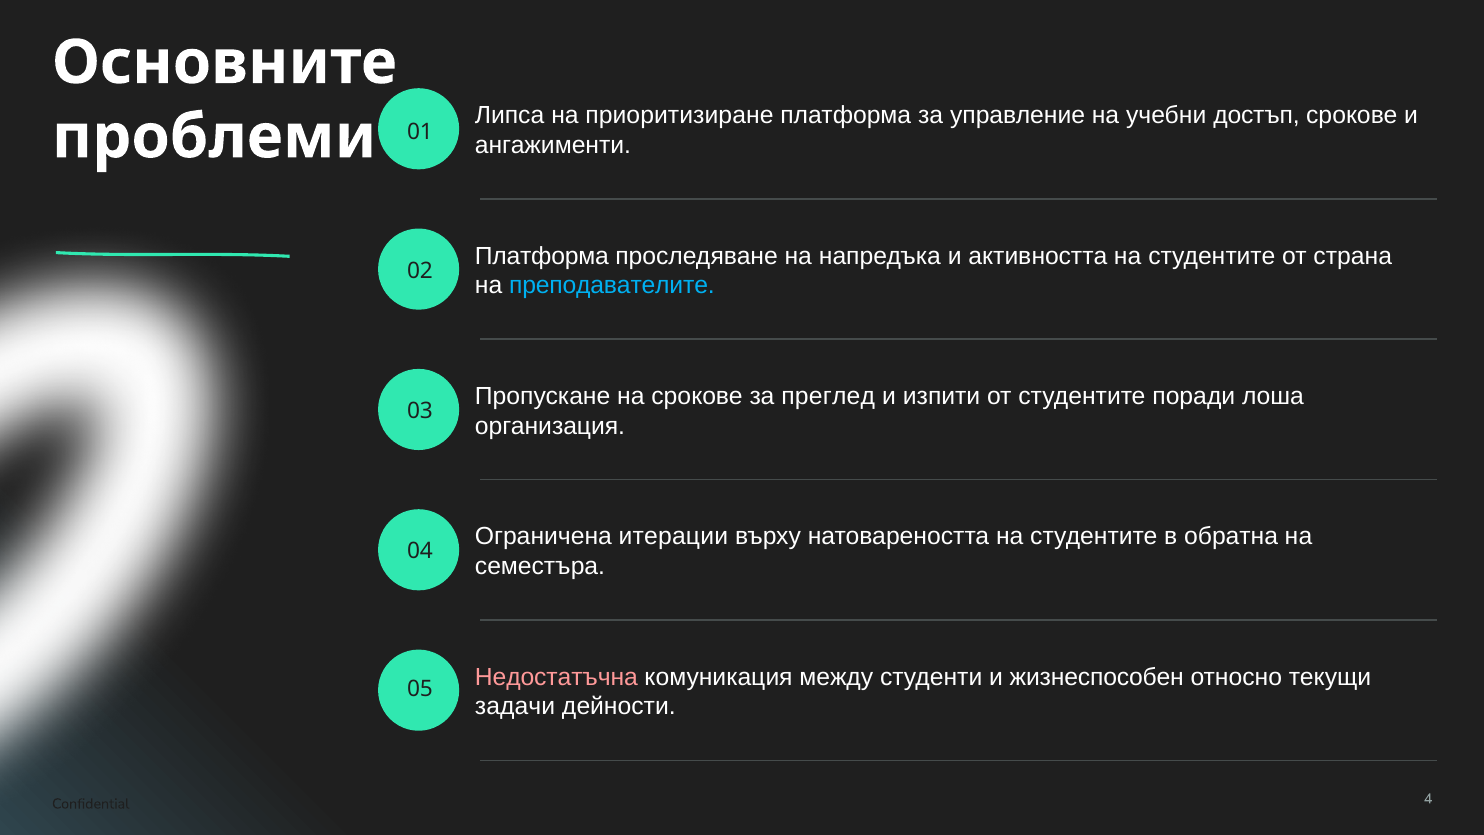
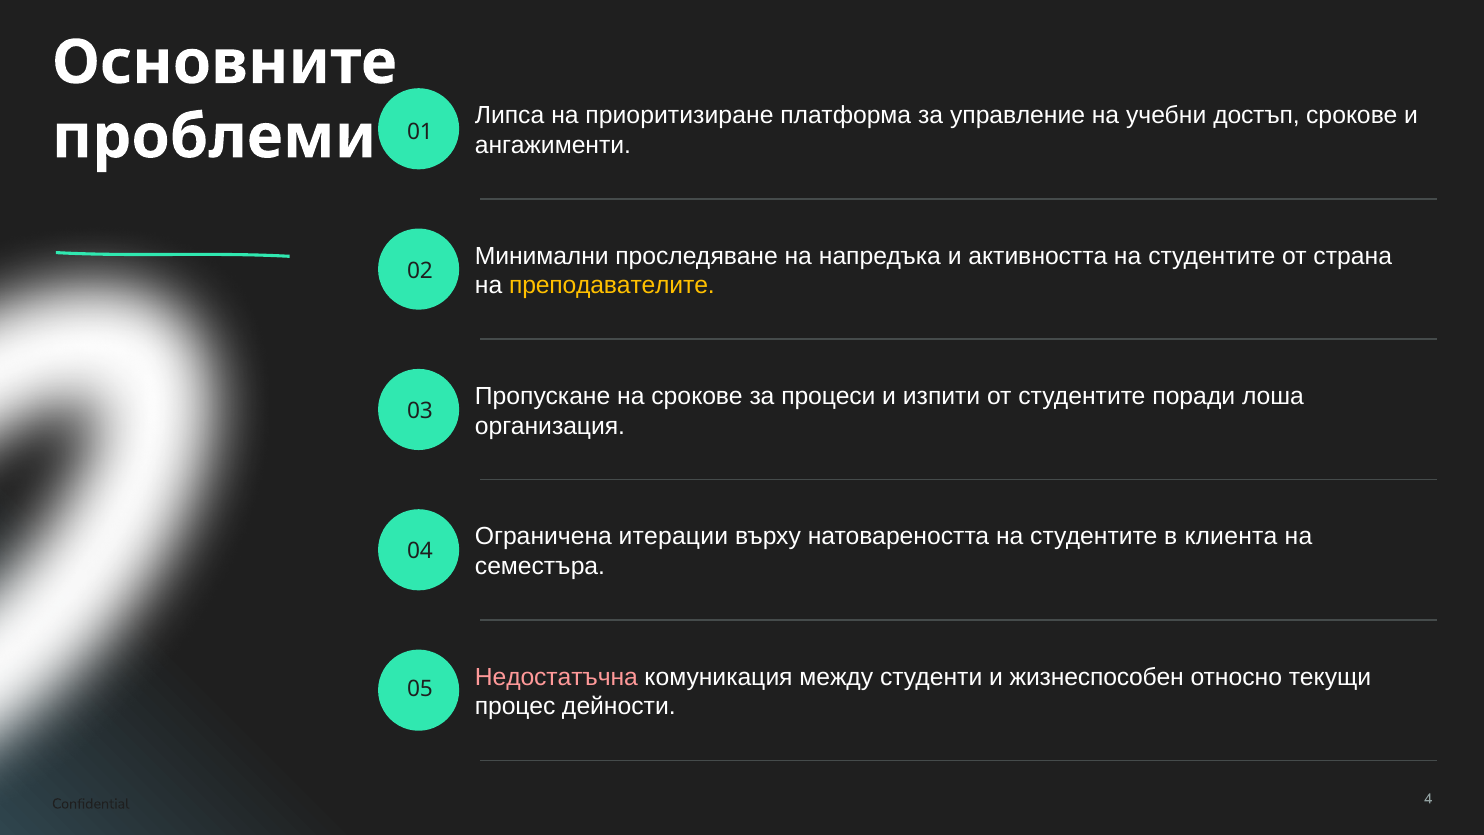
Платформа at (542, 256): Платформа -> Минимални
преподавателите colour: light blue -> yellow
преглед: преглед -> процеси
обратна: обратна -> клиента
задачи: задачи -> процес
